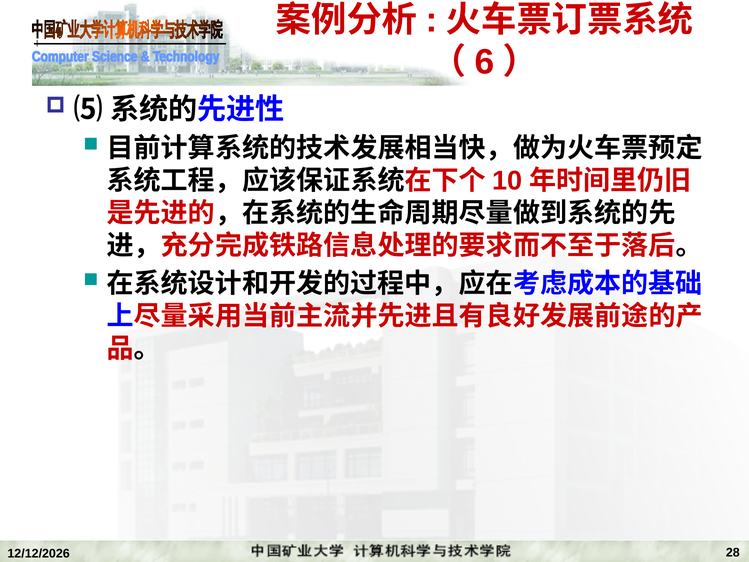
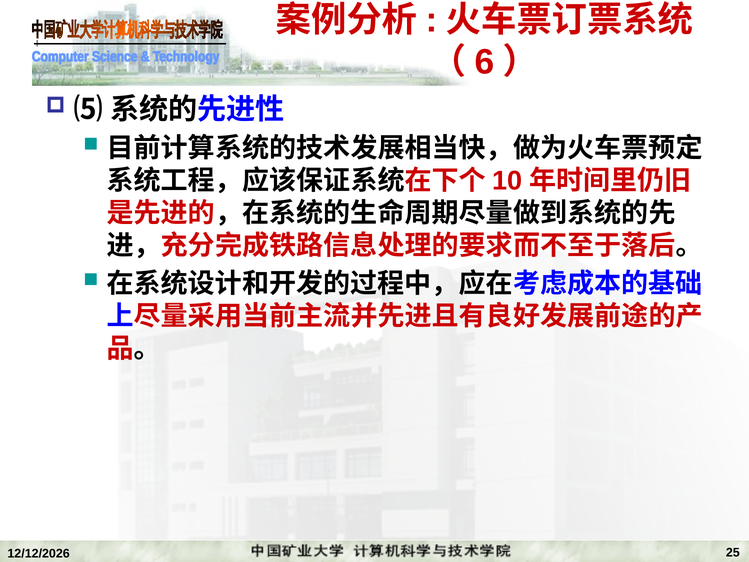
28: 28 -> 25
